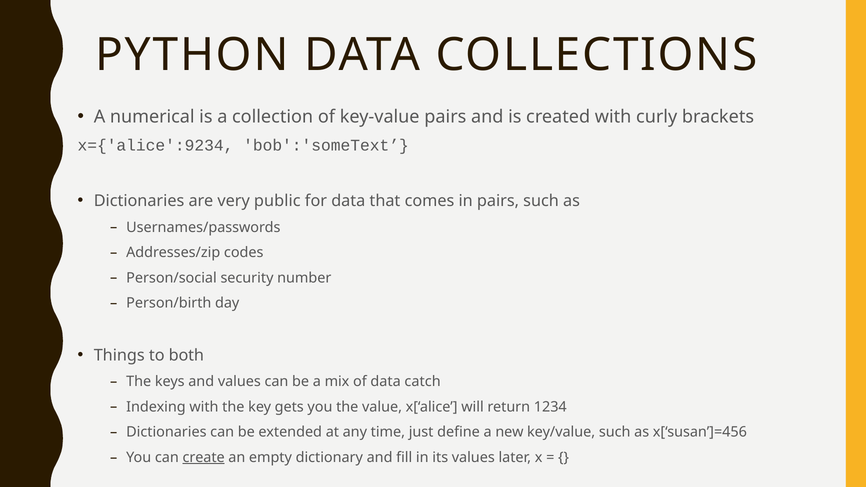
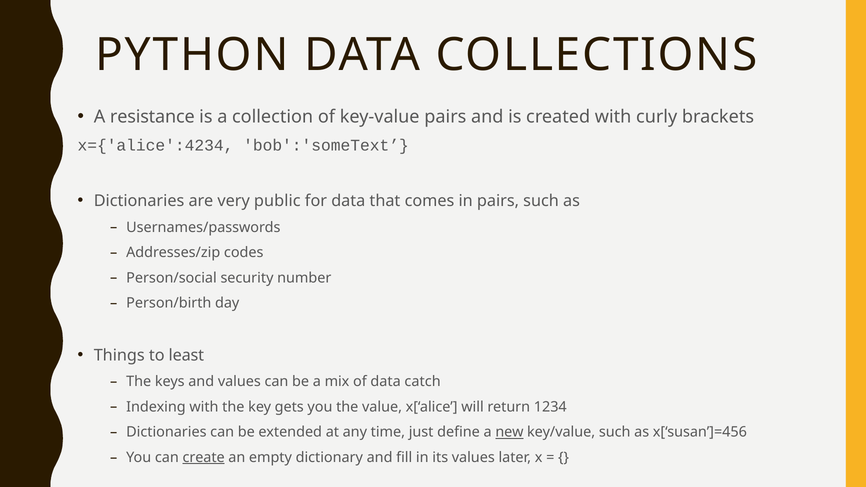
numerical: numerical -> resistance
x={'alice':9234: x={'alice':9234 -> x={'alice':4234
both: both -> least
new underline: none -> present
